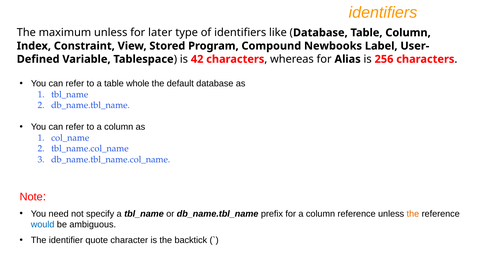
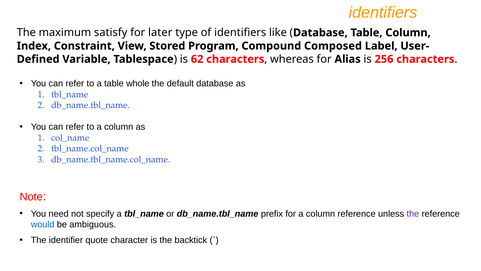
maximum unless: unless -> satisfy
Newbooks: Newbooks -> Composed
42: 42 -> 62
the at (413, 213) colour: orange -> purple
